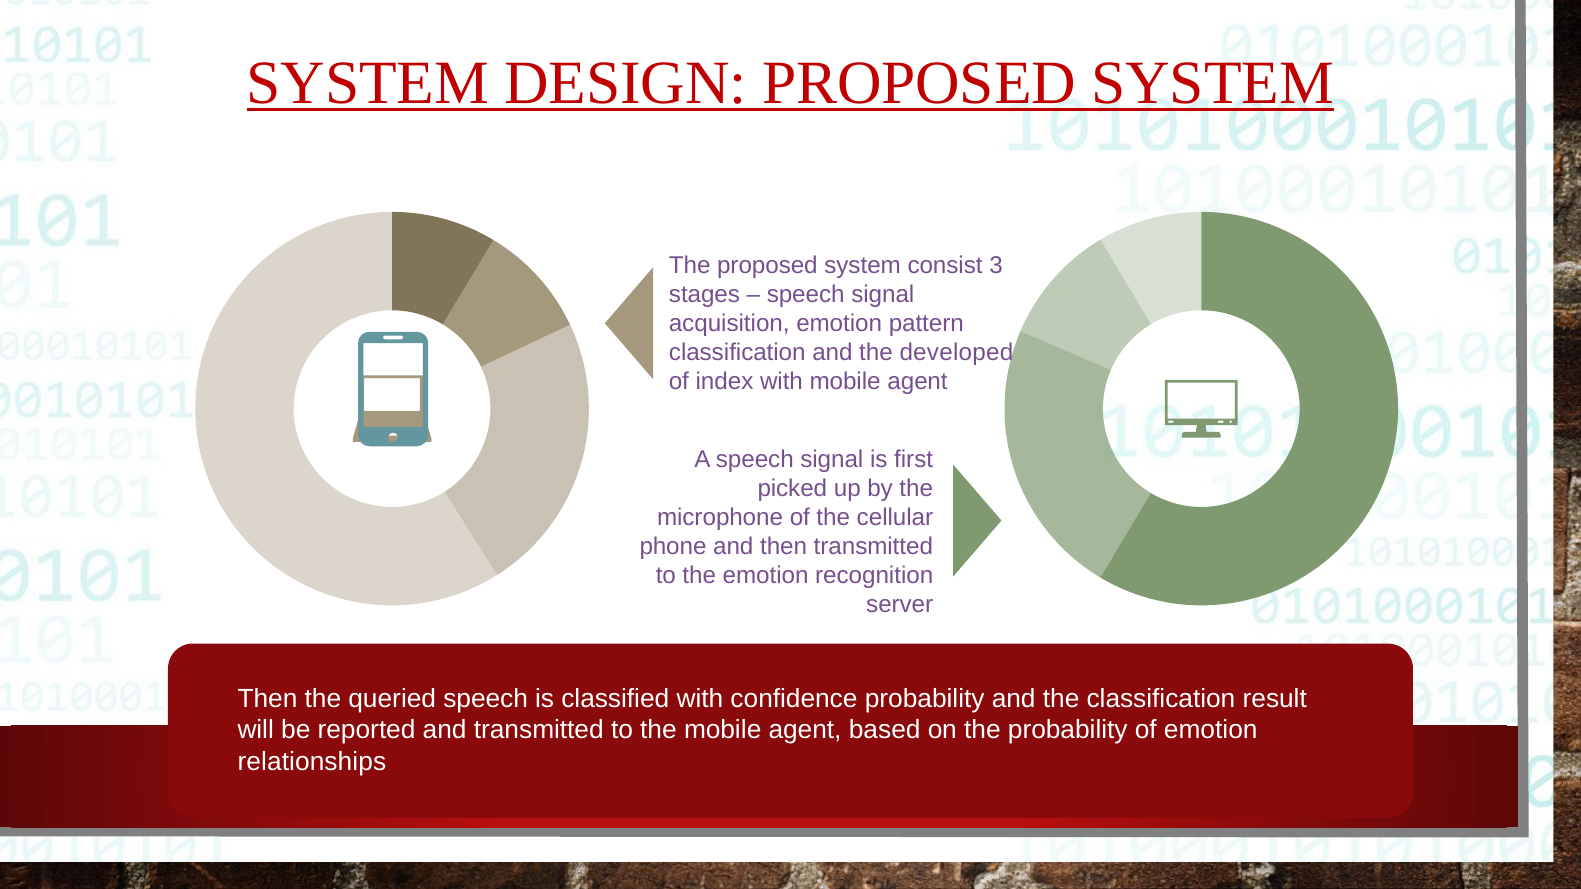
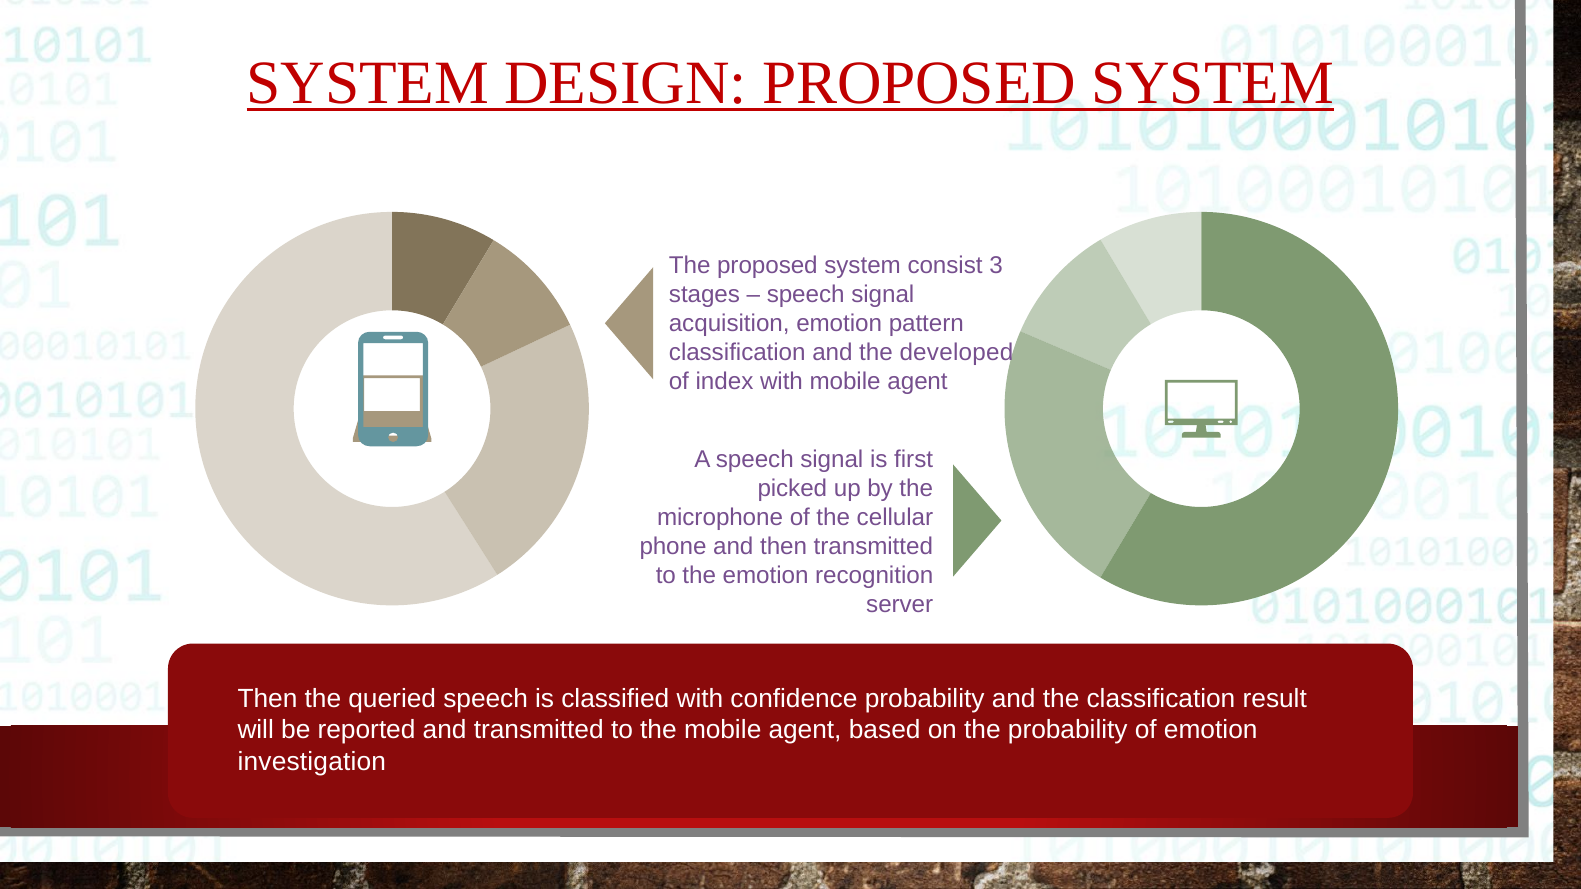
relationships: relationships -> investigation
